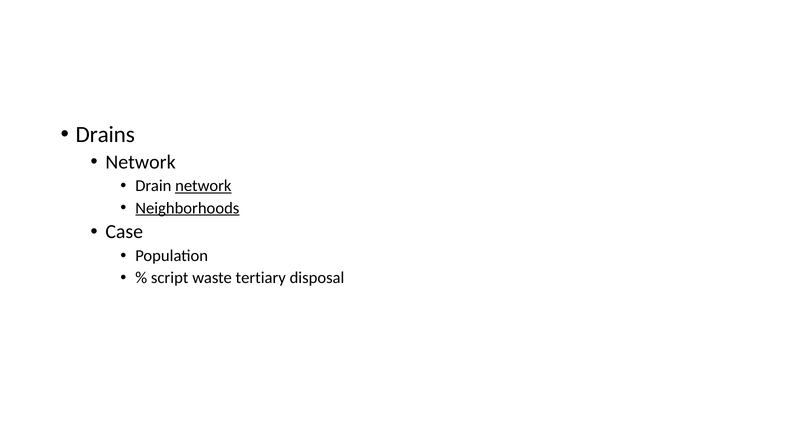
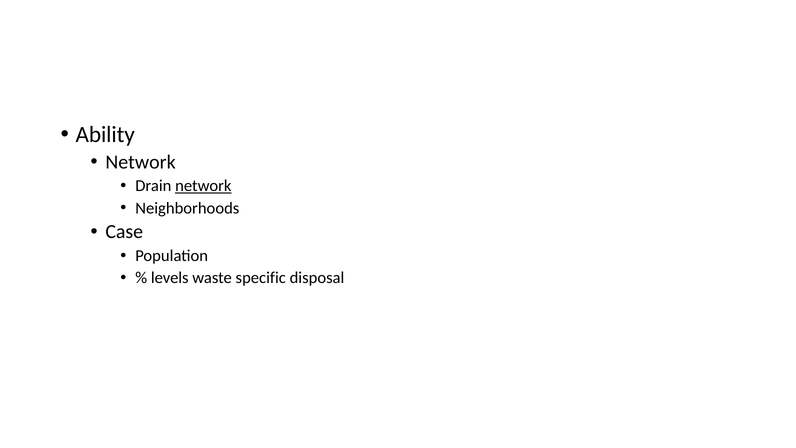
Drains: Drains -> Ability
Neighborhoods underline: present -> none
script: script -> levels
tertiary: tertiary -> specific
